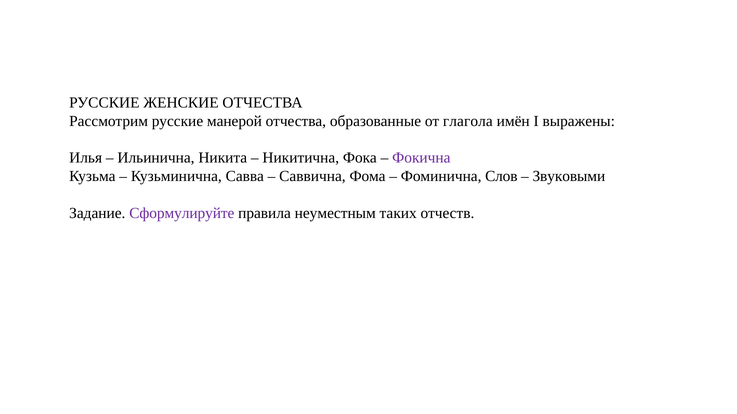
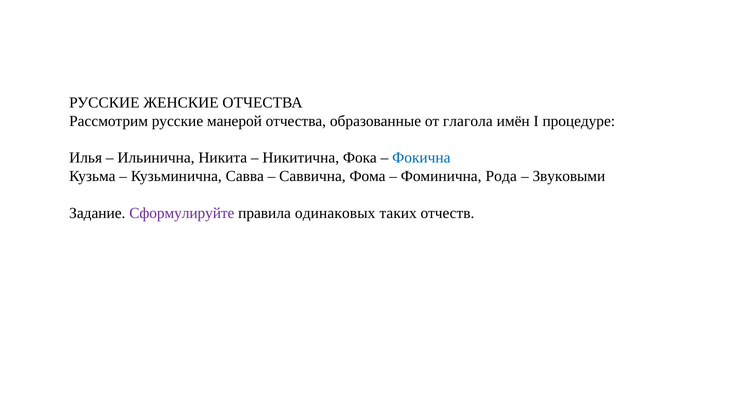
выражены: выражены -> процедуре
Фокична colour: purple -> blue
Слов: Слов -> Рода
неуместным: неуместным -> одинаковых
